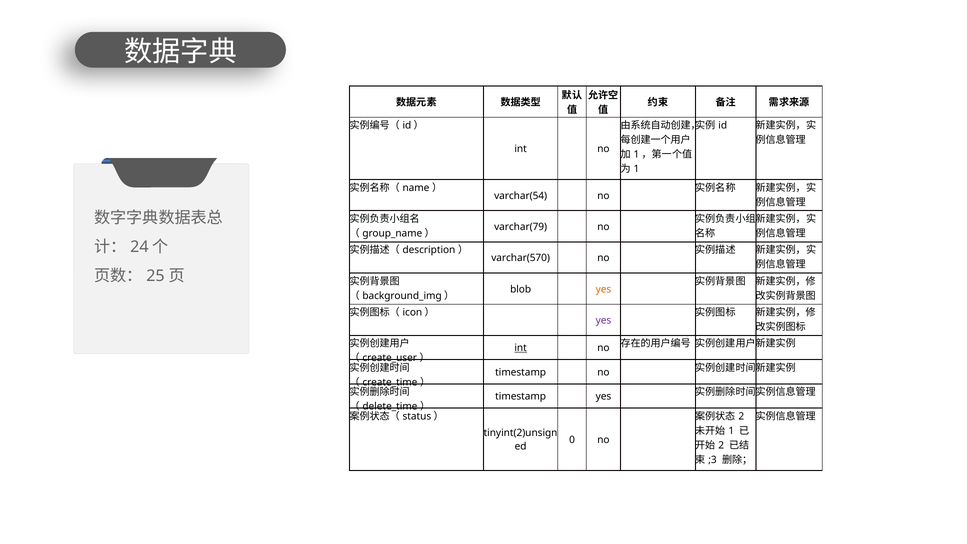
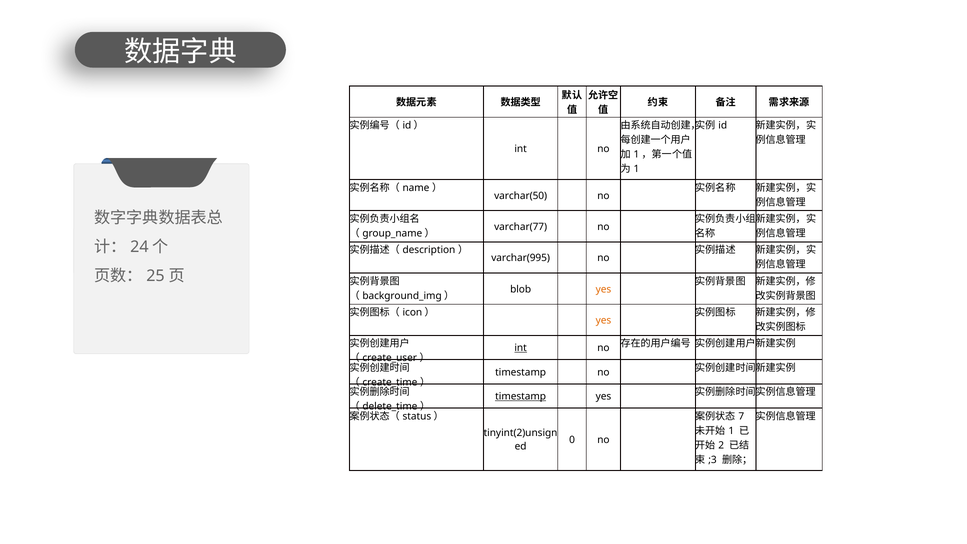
varchar(54: varchar(54 -> varchar(50
varchar(79: varchar(79 -> varchar(77
varchar(570: varchar(570 -> varchar(995
yes at (603, 320) colour: purple -> orange
timestamp at (521, 396) underline: none -> present
2 at (741, 416): 2 -> 7
